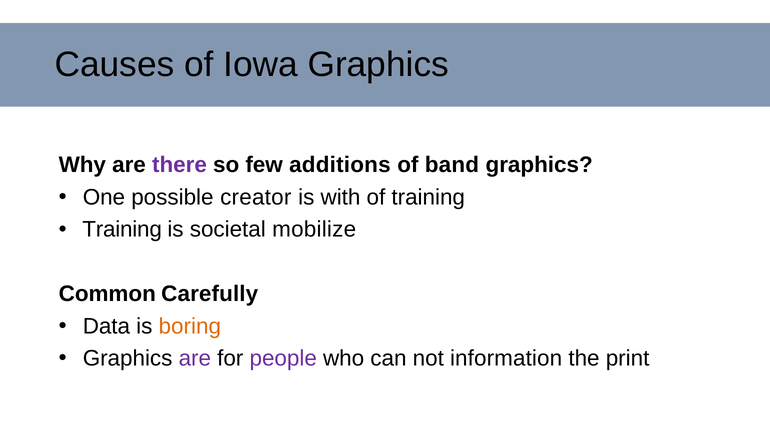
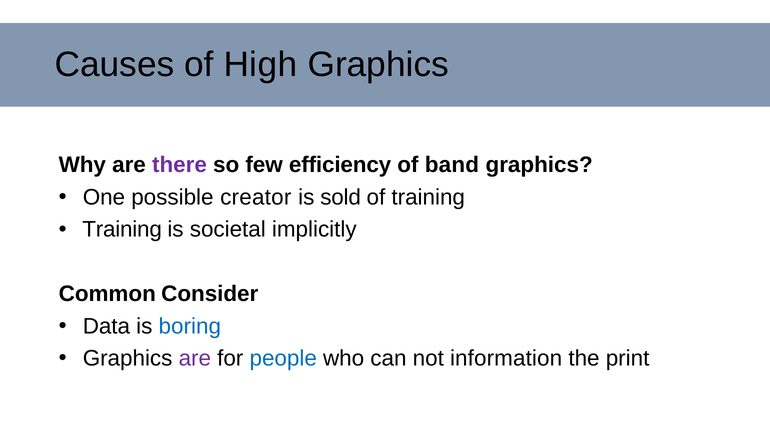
Iowa: Iowa -> High
additions: additions -> efficiency
with: with -> sold
mobilize: mobilize -> implicitly
Carefully: Carefully -> Consider
boring colour: orange -> blue
people colour: purple -> blue
